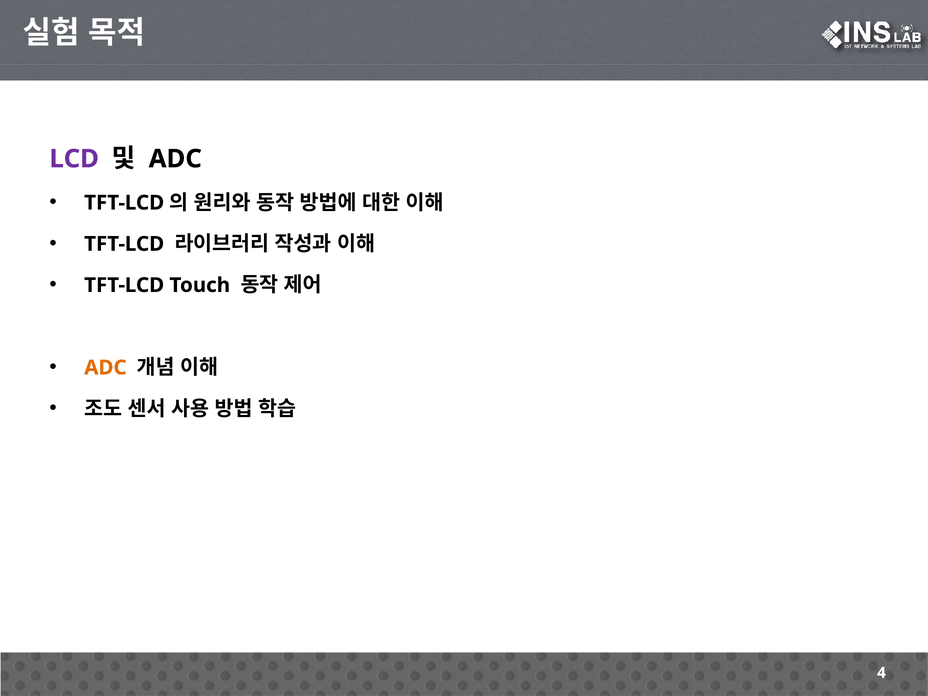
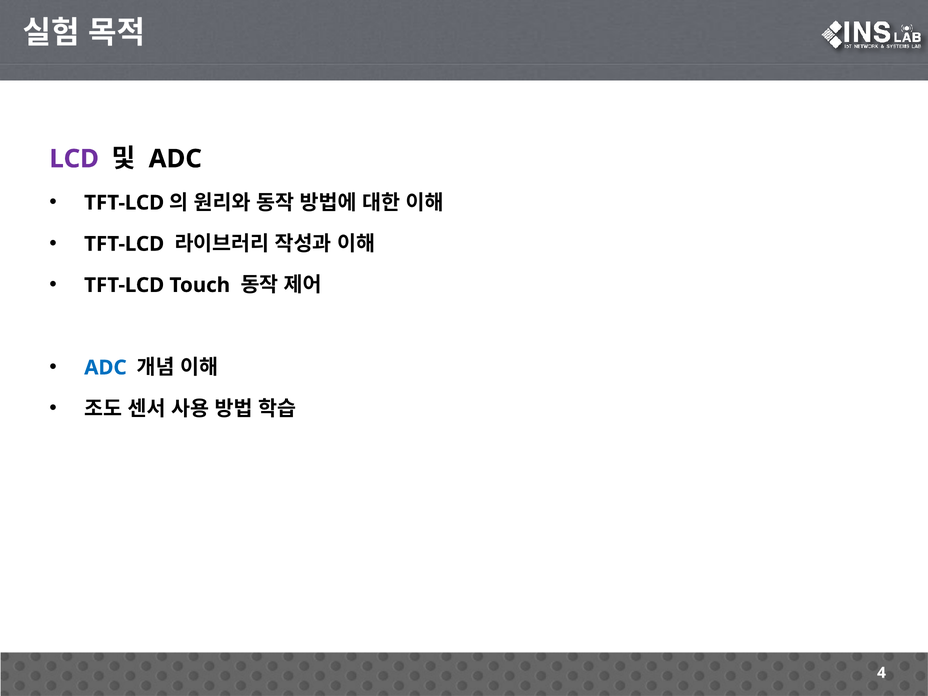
ADC at (105, 368) colour: orange -> blue
